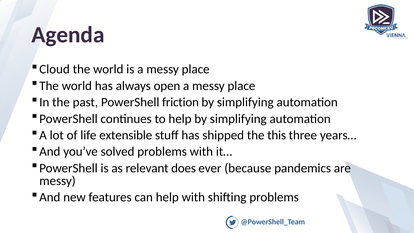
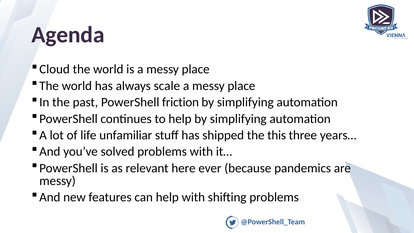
open: open -> scale
extensible: extensible -> unfamiliar
does: does -> here
